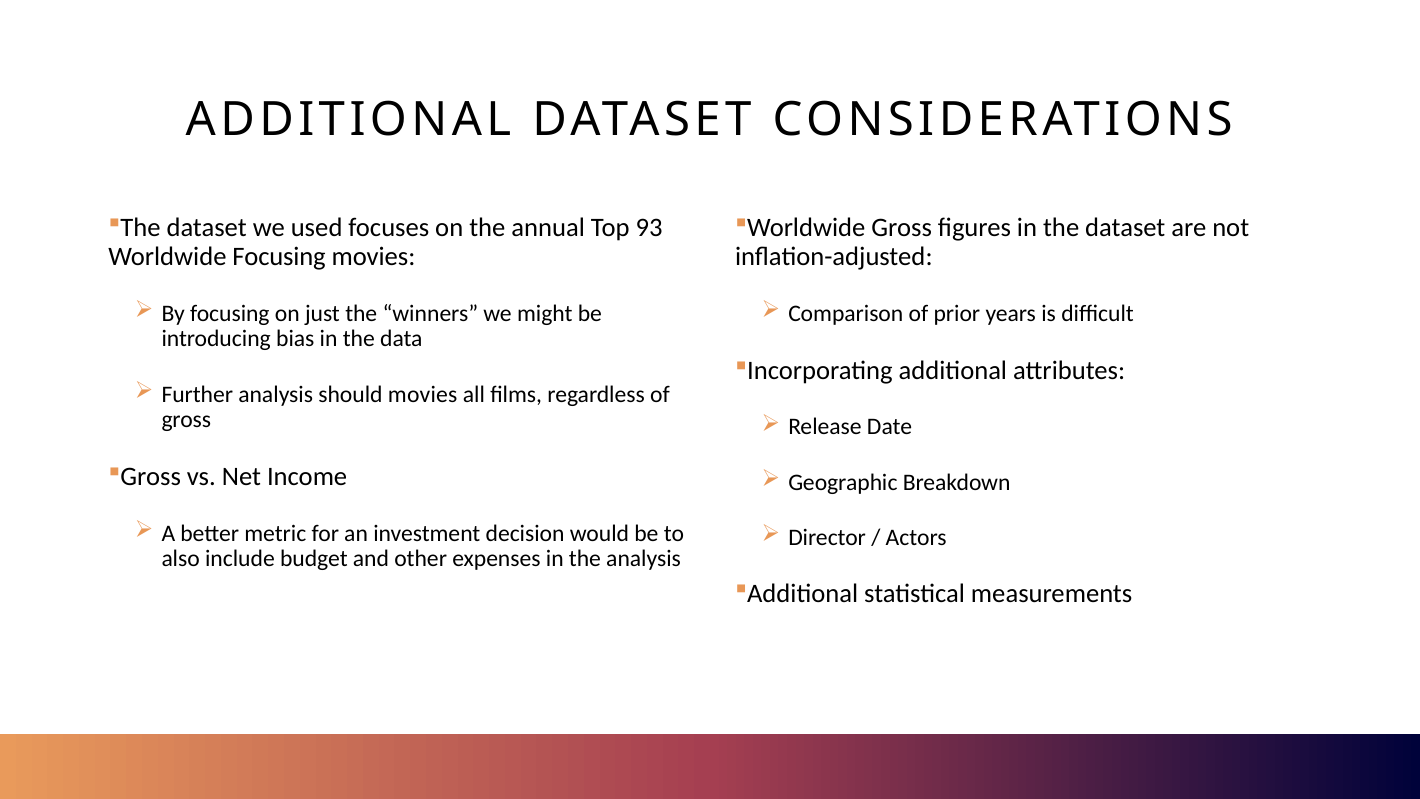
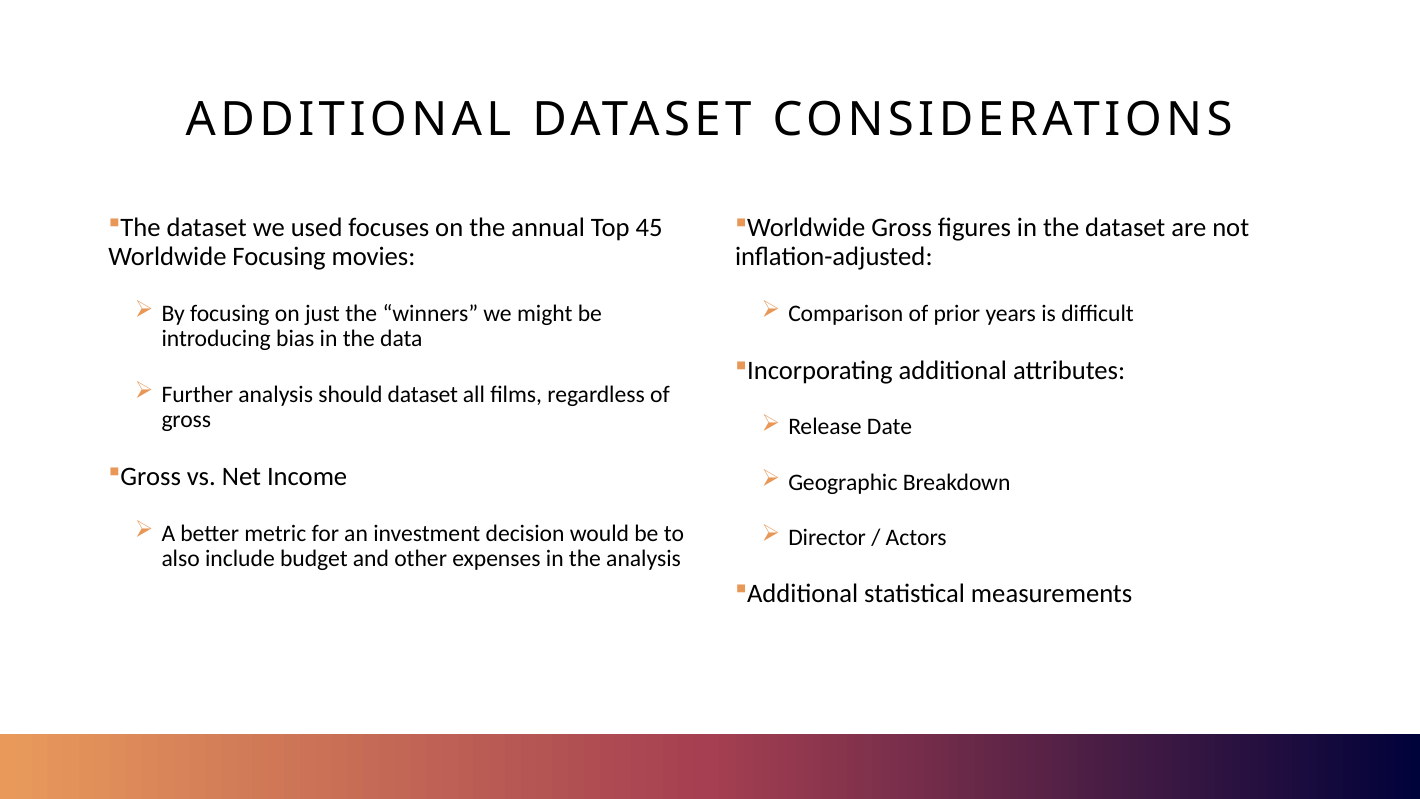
93: 93 -> 45
should movies: movies -> dataset
